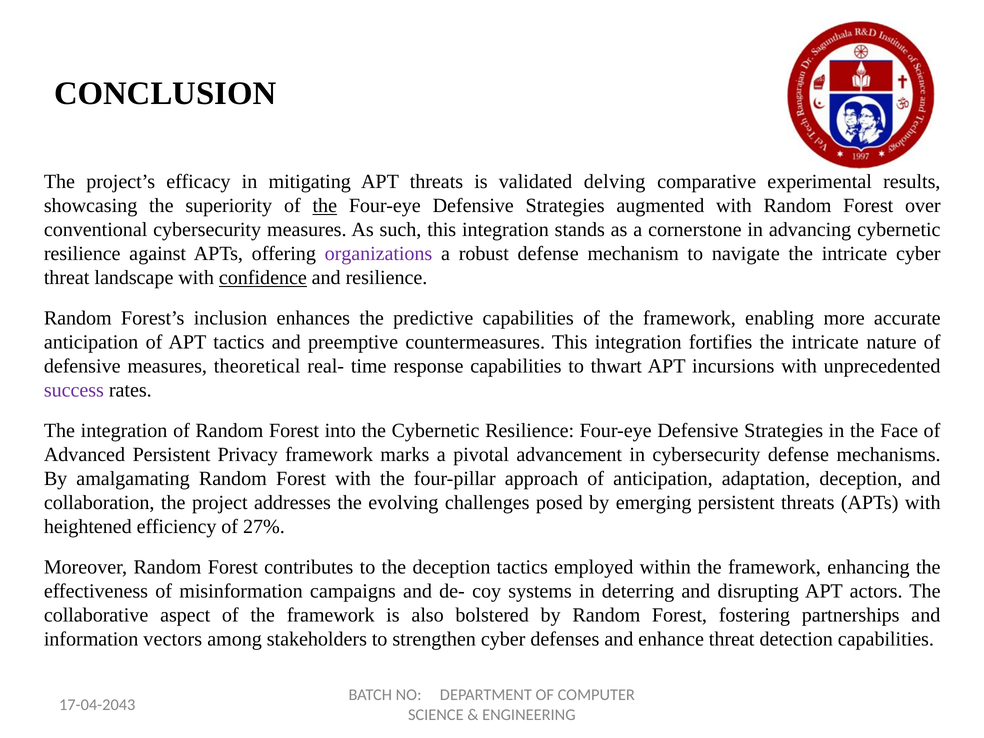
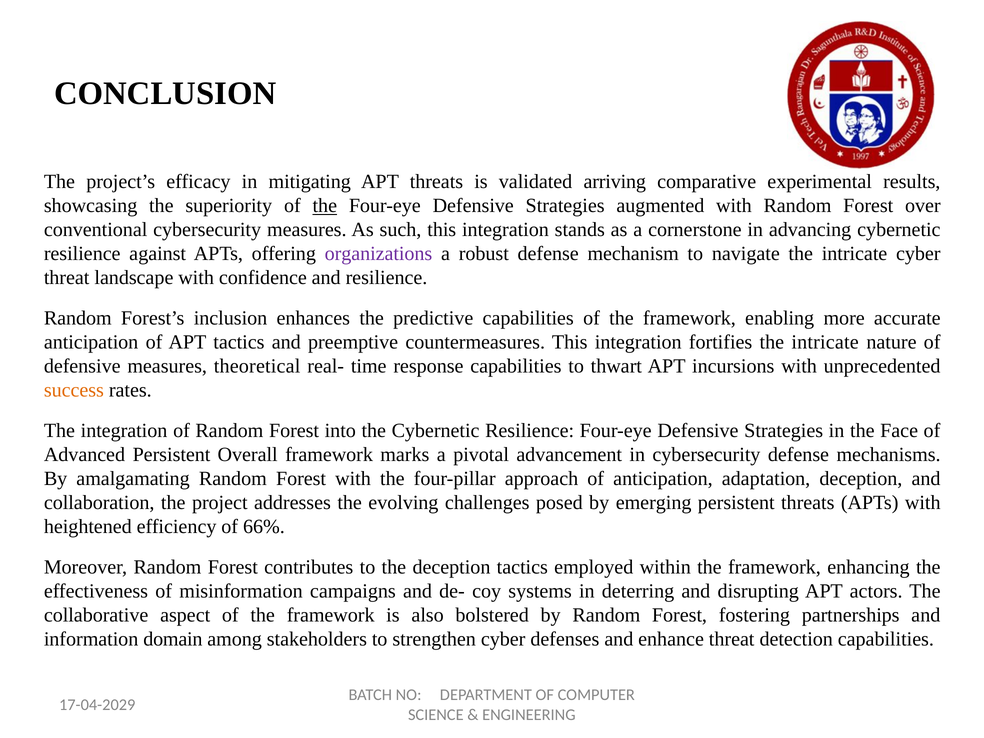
delving: delving -> arriving
confidence underline: present -> none
success colour: purple -> orange
Privacy: Privacy -> Overall
27%: 27% -> 66%
vectors: vectors -> domain
17-04-2043: 17-04-2043 -> 17-04-2029
